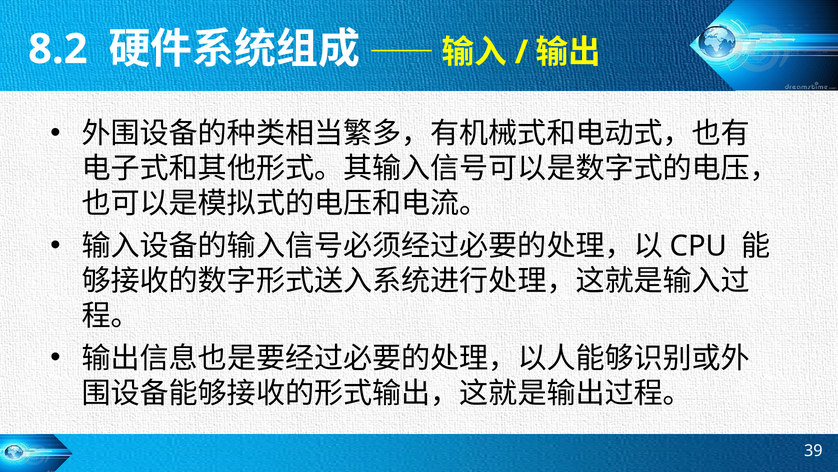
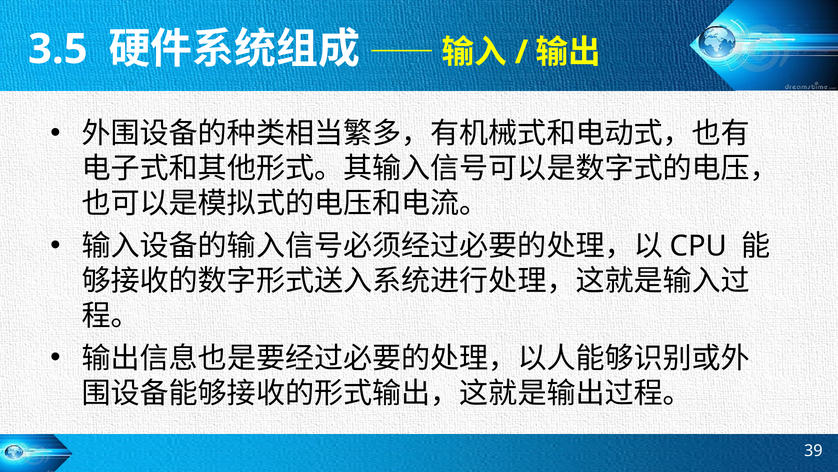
8.2: 8.2 -> 3.5
